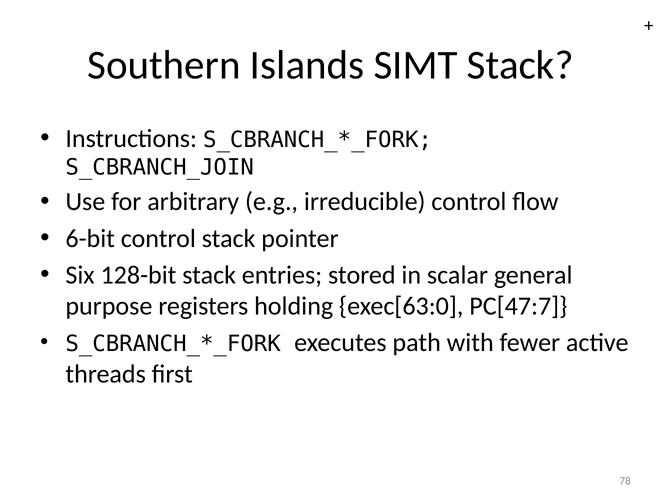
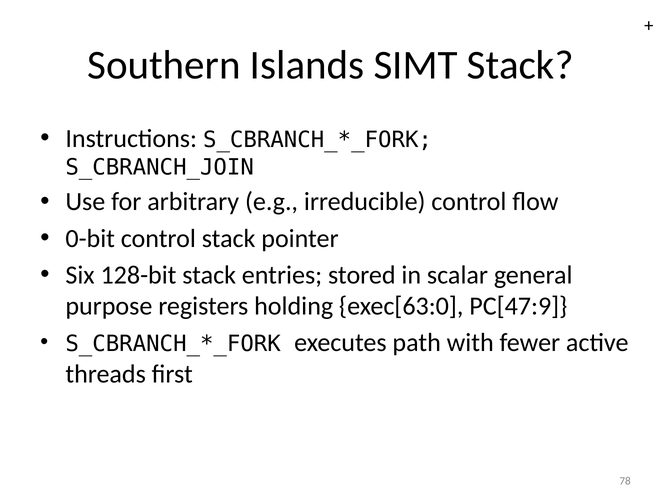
6-bit: 6-bit -> 0-bit
PC[47:7: PC[47:7 -> PC[47:9
